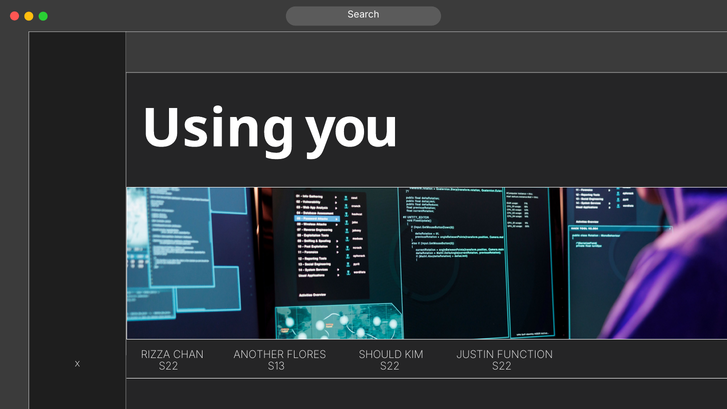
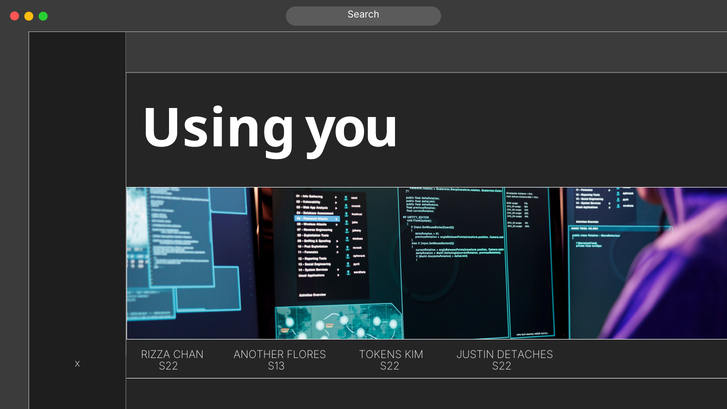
SHOULD: SHOULD -> TOKENS
FUNCTION: FUNCTION -> DETACHES
